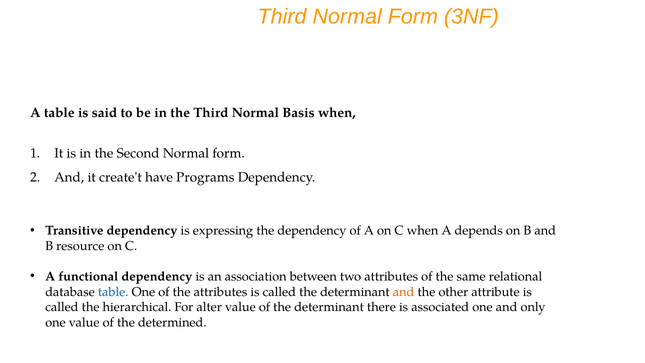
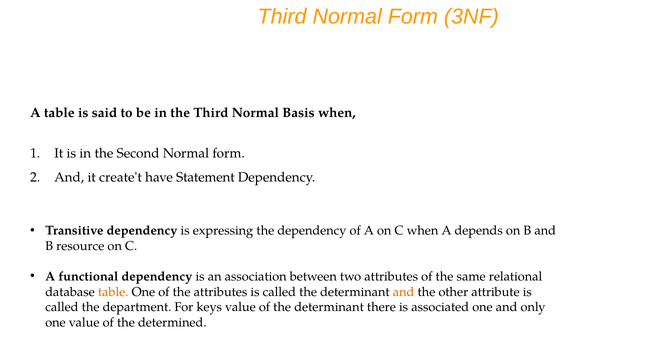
Programs: Programs -> Statement
table at (113, 292) colour: blue -> orange
hierarchical: hierarchical -> department
alter: alter -> keys
